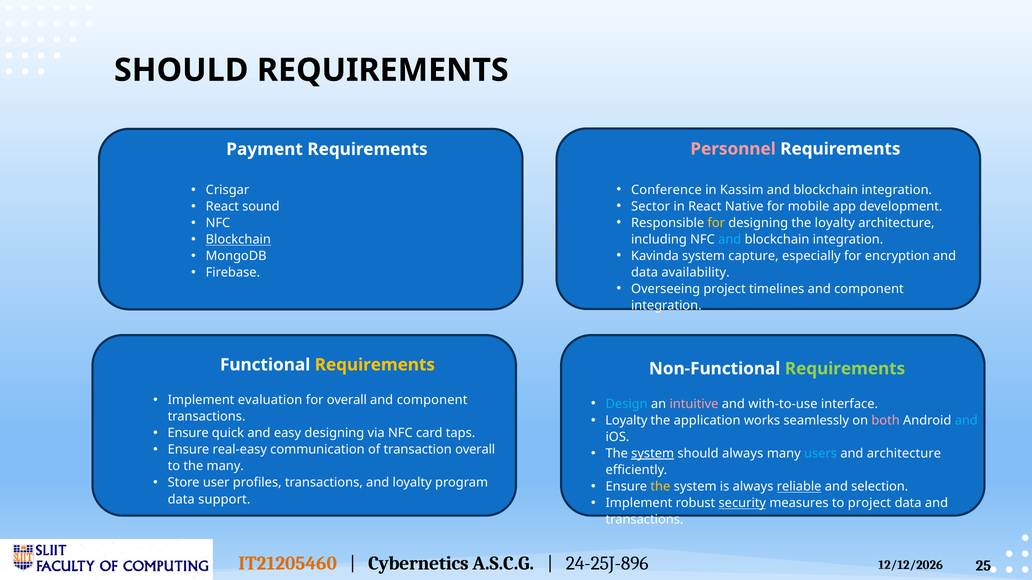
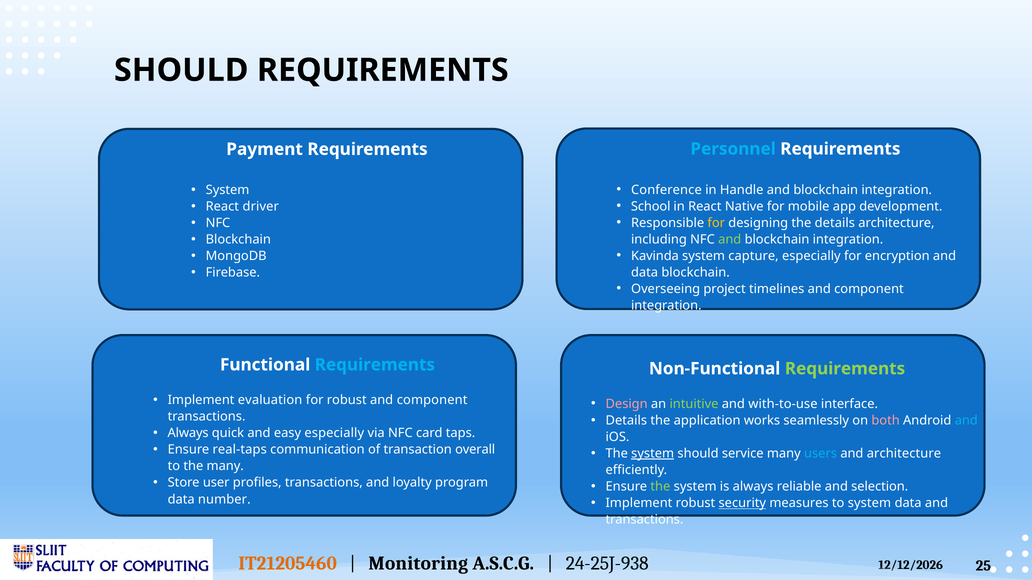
Personnel colour: pink -> light blue
Kassim: Kassim -> Handle
Crisgar at (228, 190): Crisgar -> System
Sector: Sector -> School
sound: sound -> driver
the loyalty: loyalty -> details
Blockchain at (238, 240) underline: present -> none
and at (730, 240) colour: light blue -> light green
data availability: availability -> blockchain
Requirements at (375, 365) colour: yellow -> light blue
for overall: overall -> robust
Design colour: light blue -> pink
intuitive colour: pink -> light green
Loyalty at (626, 421): Loyalty -> Details
Ensure at (188, 434): Ensure -> Always
easy designing: designing -> especially
real-easy: real-easy -> real-taps
should always: always -> service
the at (660, 487) colour: yellow -> light green
reliable underline: present -> none
support: support -> number
to project: project -> system
Cybernetics: Cybernetics -> Monitoring
24-25J-896: 24-25J-896 -> 24-25J-938
